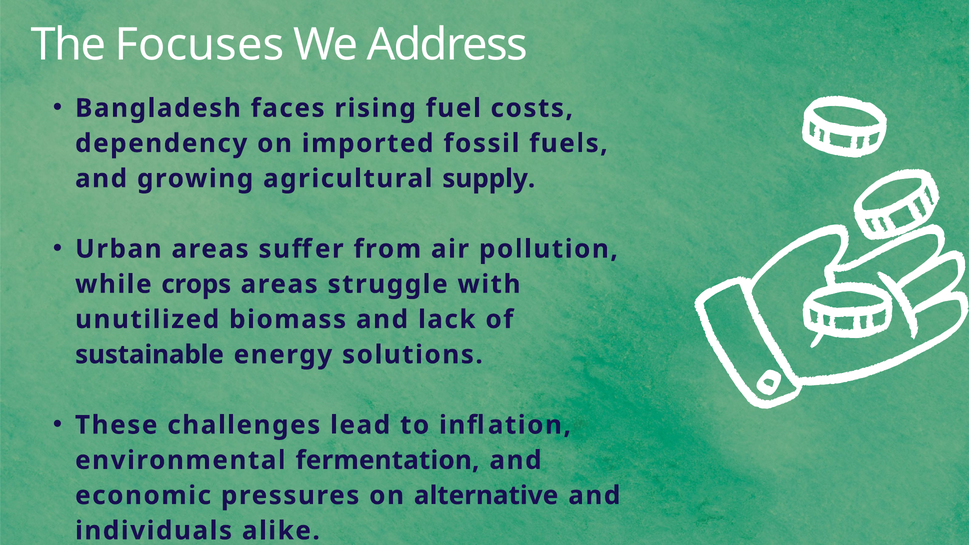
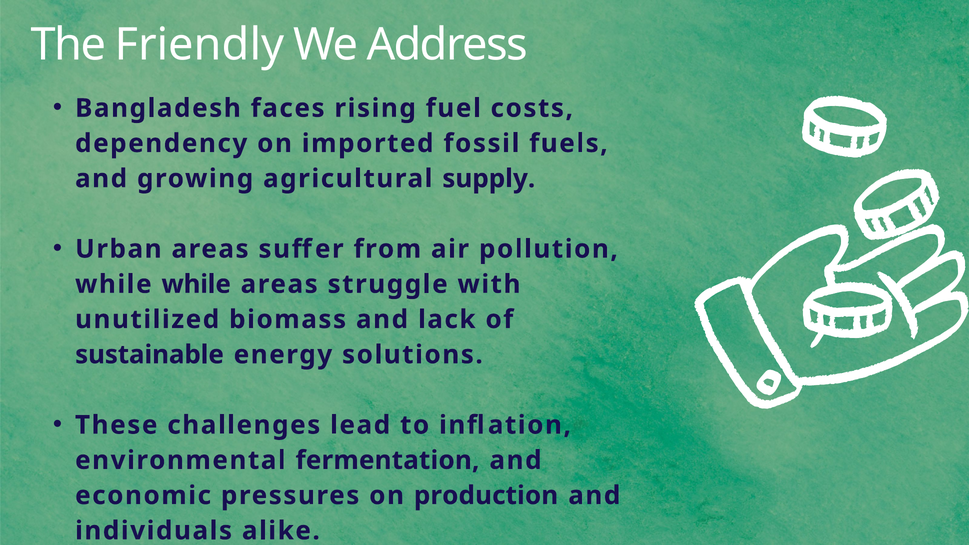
Focuses: Focuses -> Friendly
while crops: crops -> while
alternative: alternative -> production
